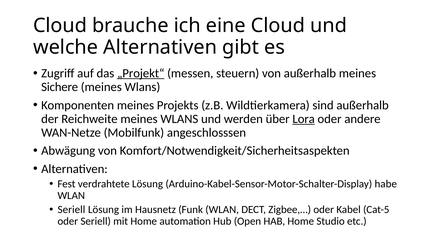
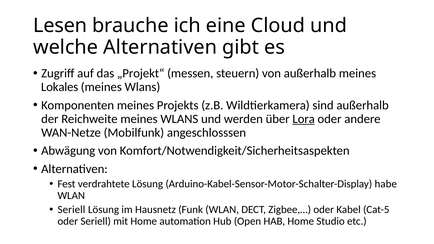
Cloud at (60, 26): Cloud -> Lesen
„Projekt“ underline: present -> none
Sichere: Sichere -> Lokales
